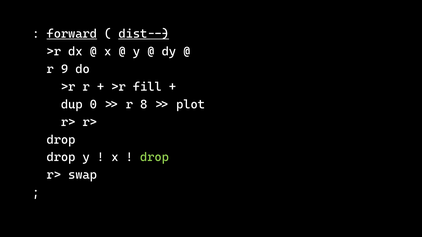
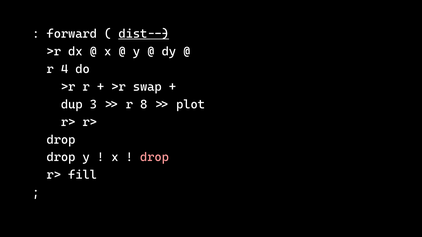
forward underline: present -> none
9: 9 -> 4
fill: fill -> swap
0: 0 -> 3
drop at (154, 158) colour: light green -> pink
swap: swap -> fill
